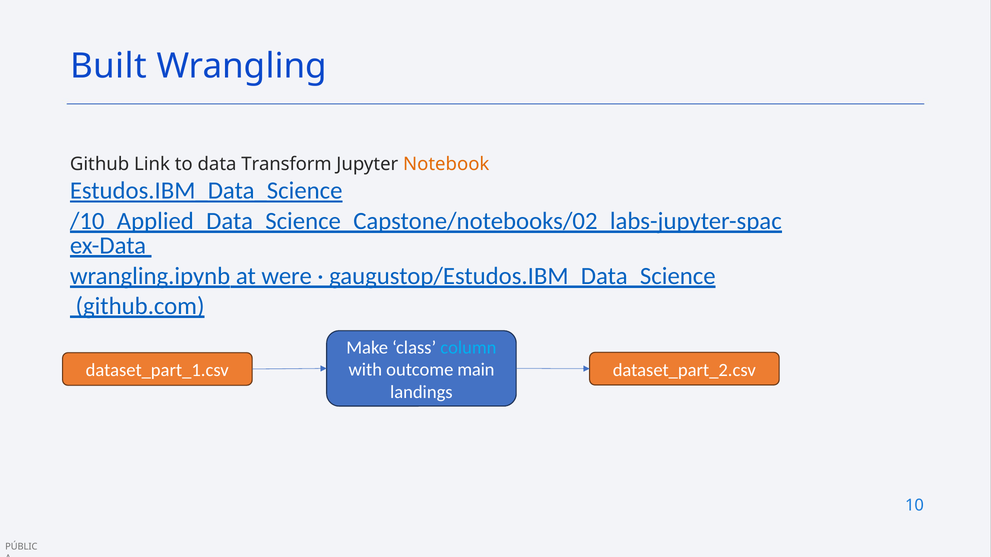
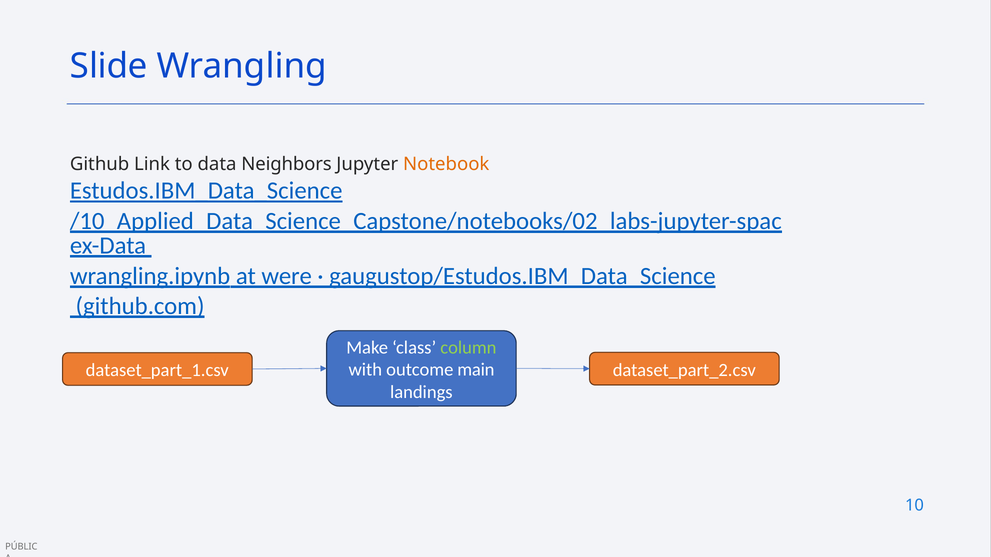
Built: Built -> Slide
Transform: Transform -> Neighbors
column colour: light blue -> light green
